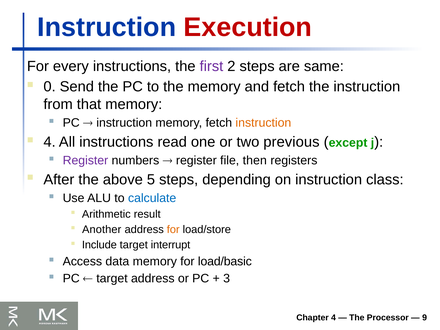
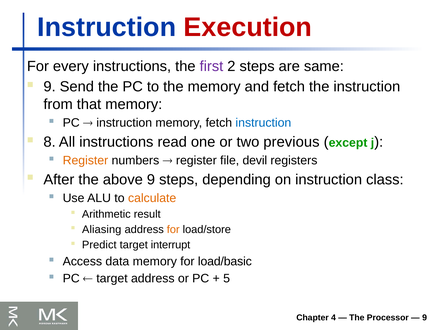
0 at (50, 87): 0 -> 9
instruction at (263, 123) colour: orange -> blue
4 at (50, 142): 4 -> 8
Register at (85, 160) colour: purple -> orange
then: then -> devil
above 5: 5 -> 9
calculate colour: blue -> orange
Another: Another -> Aliasing
Include: Include -> Predict
3: 3 -> 5
